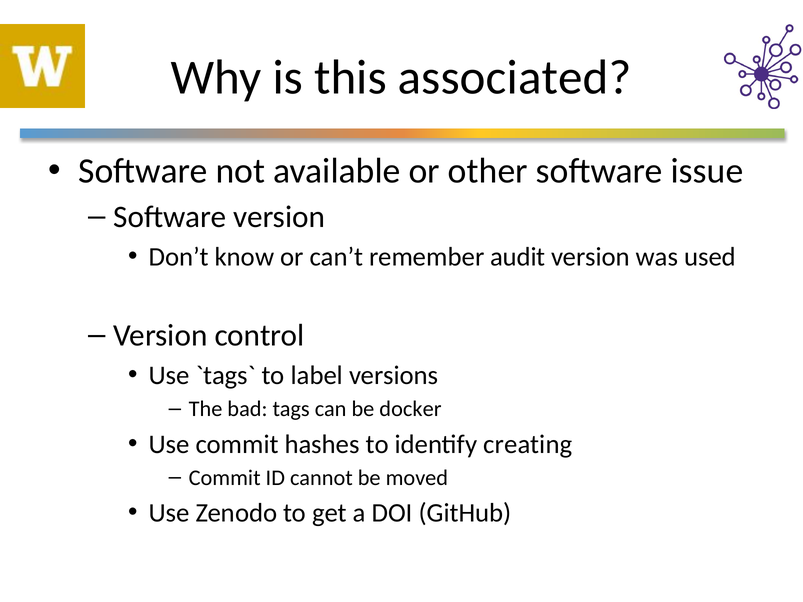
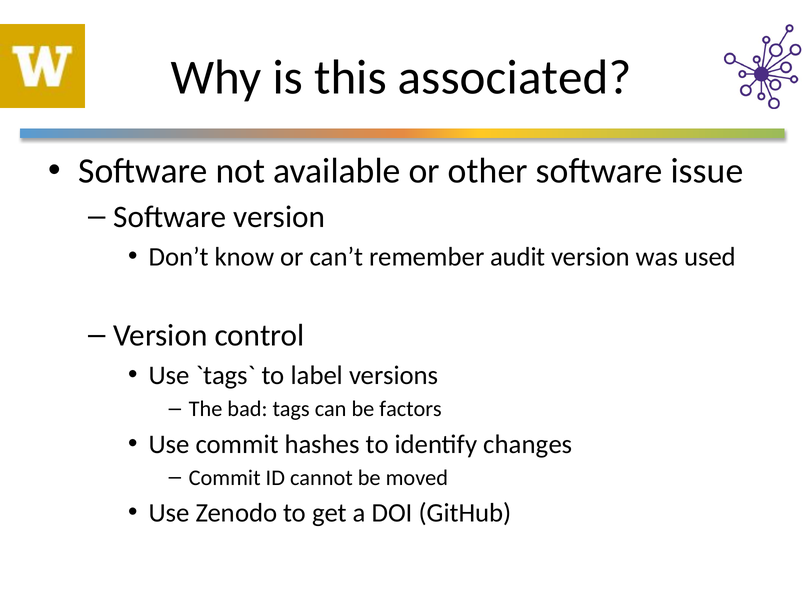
docker: docker -> factors
creating: creating -> changes
